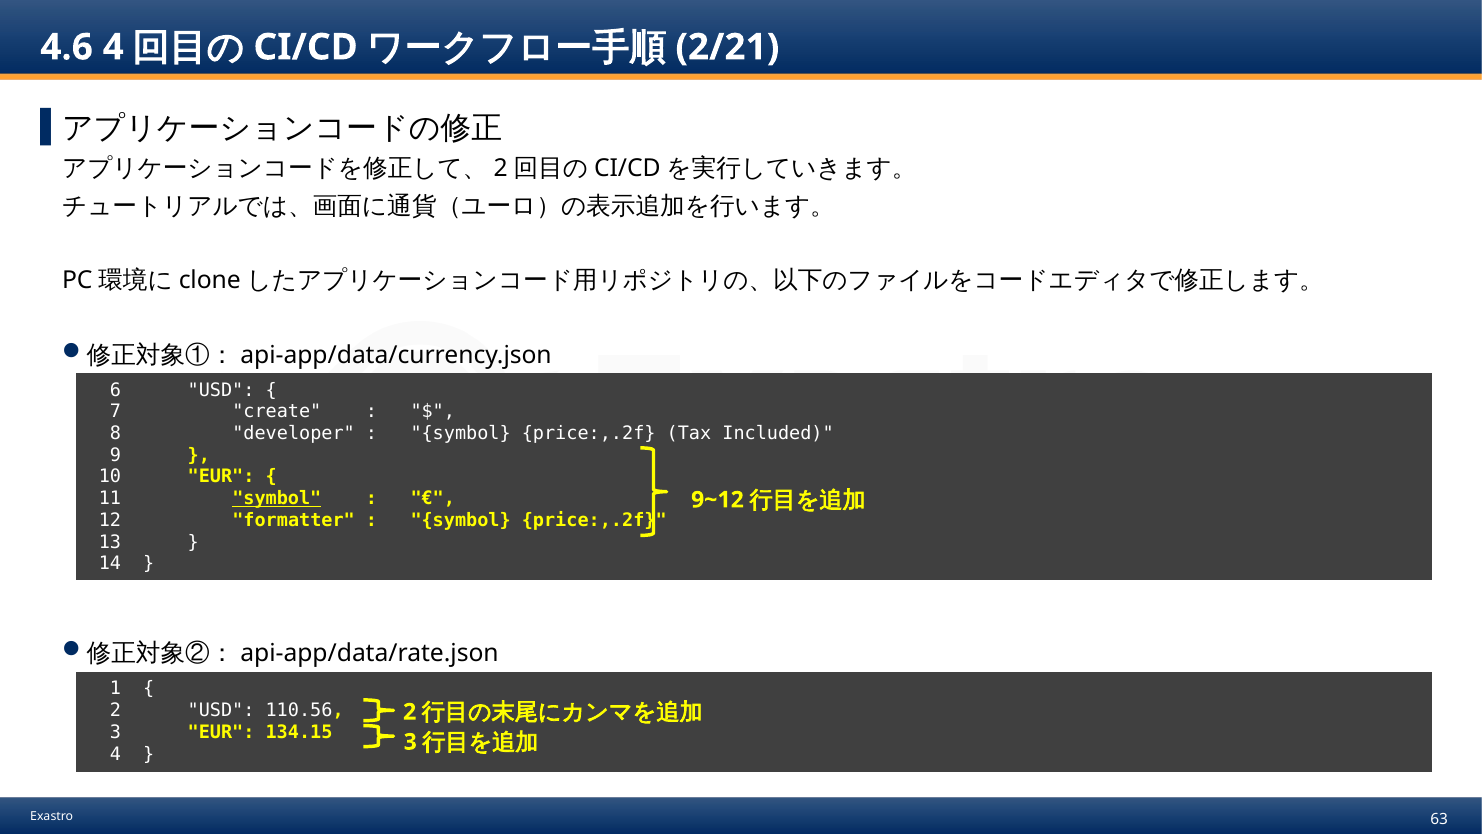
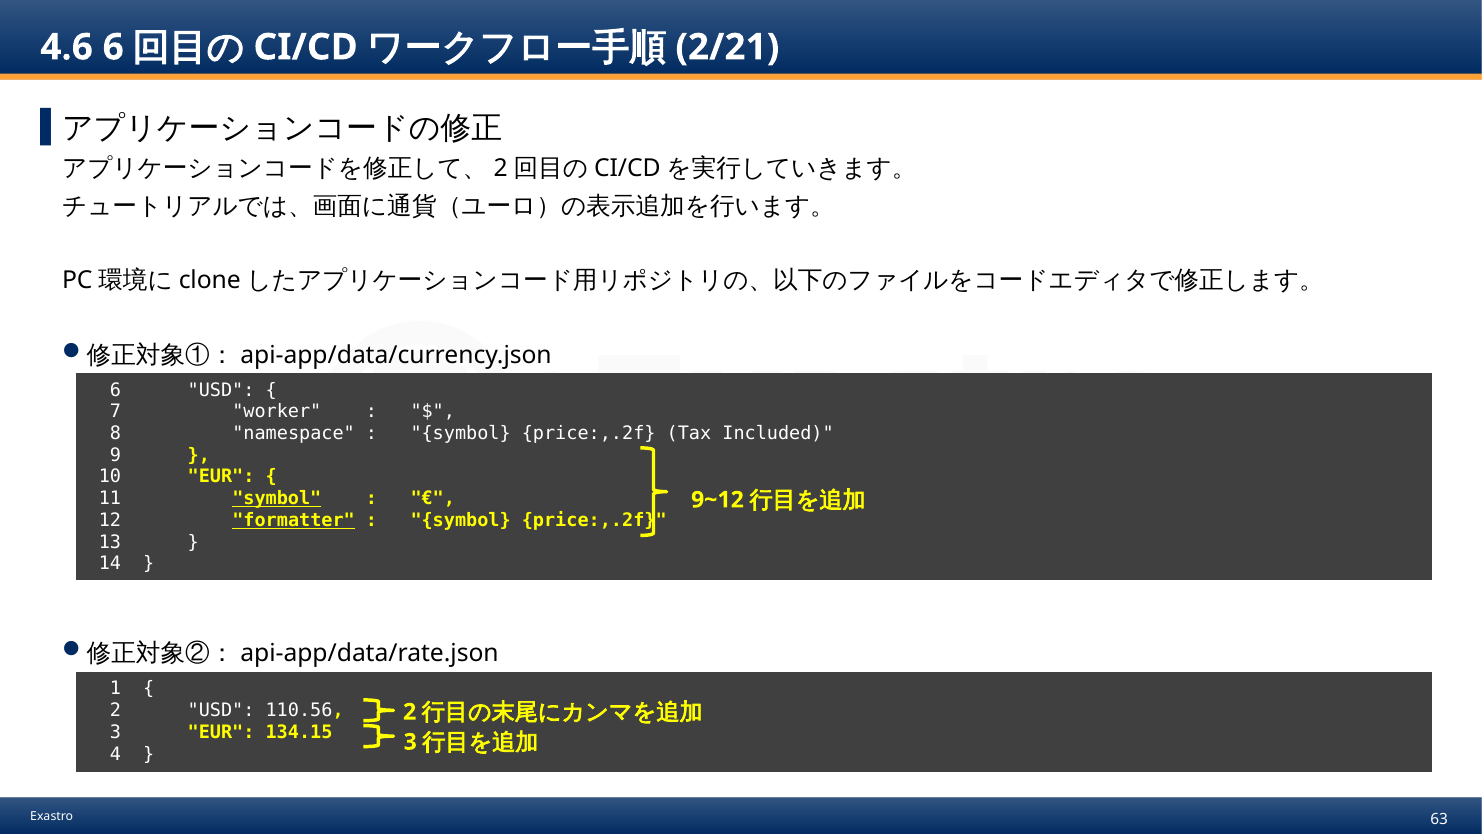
4.6 4: 4 -> 6
create: create -> worker
developer: developer -> namespace
formatter underline: none -> present
